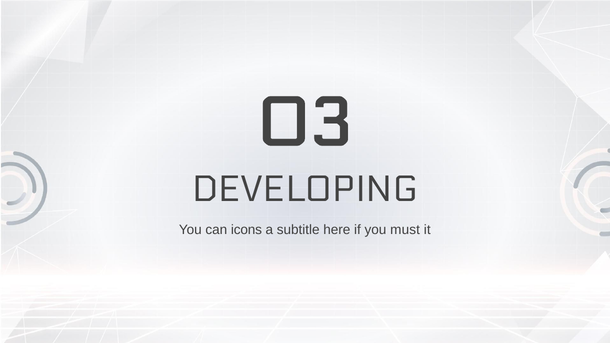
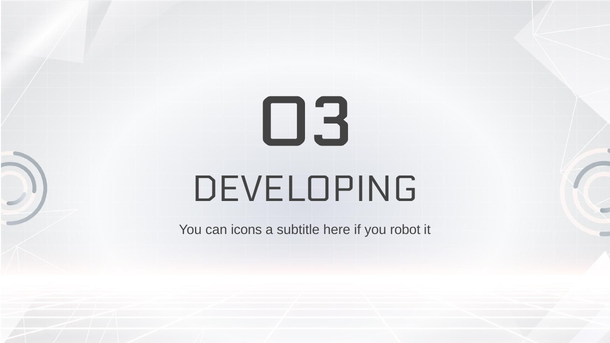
must: must -> robot
